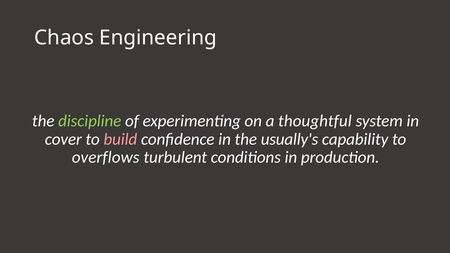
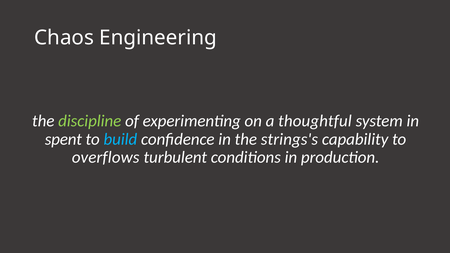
cover: cover -> spent
build colour: pink -> light blue
usually's: usually's -> strings's
